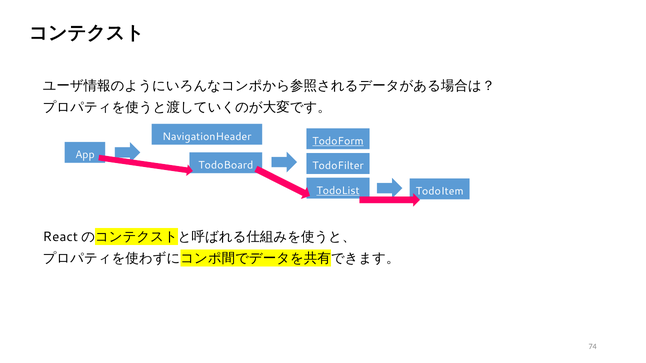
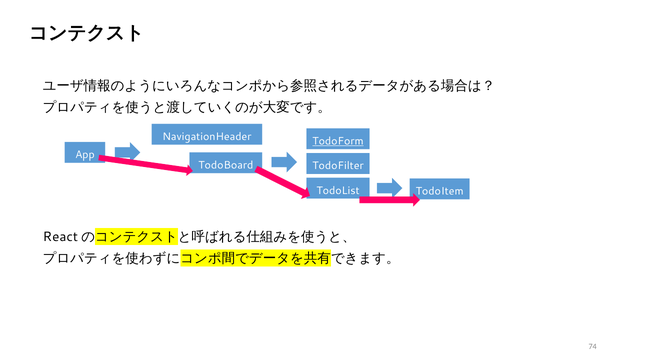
TodoList underline: present -> none
